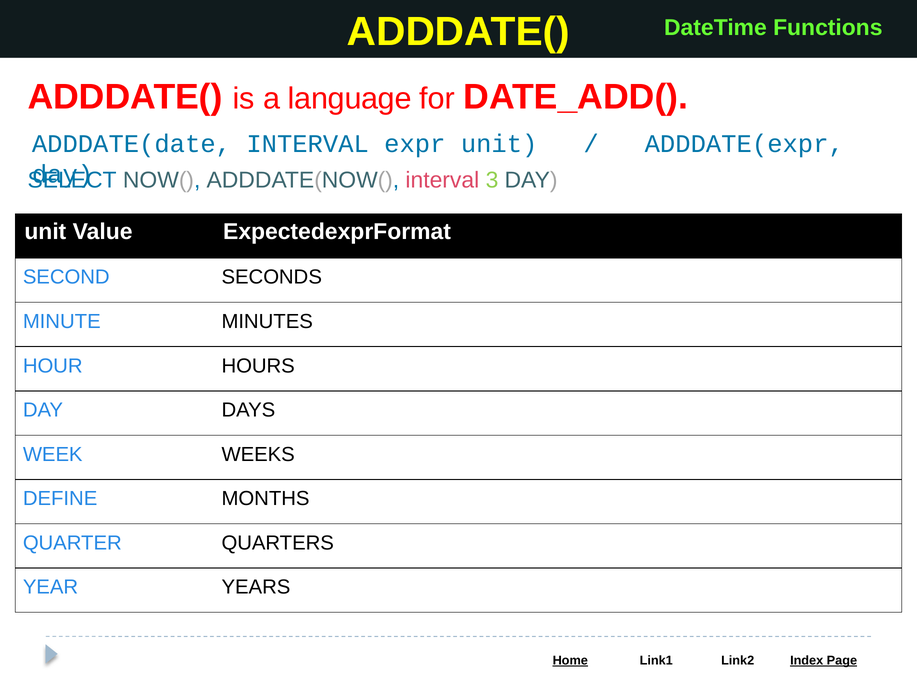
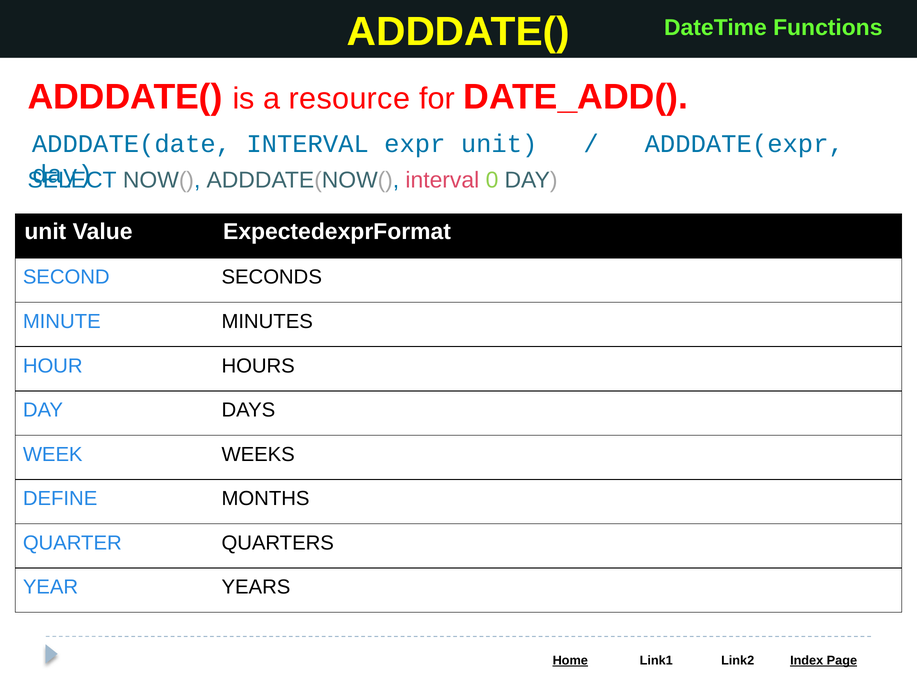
language: language -> resource
3: 3 -> 0
